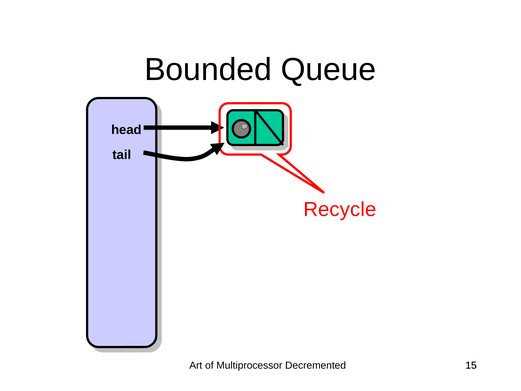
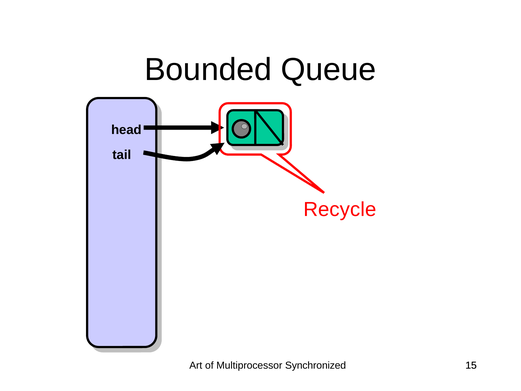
Decremented: Decremented -> Synchronized
